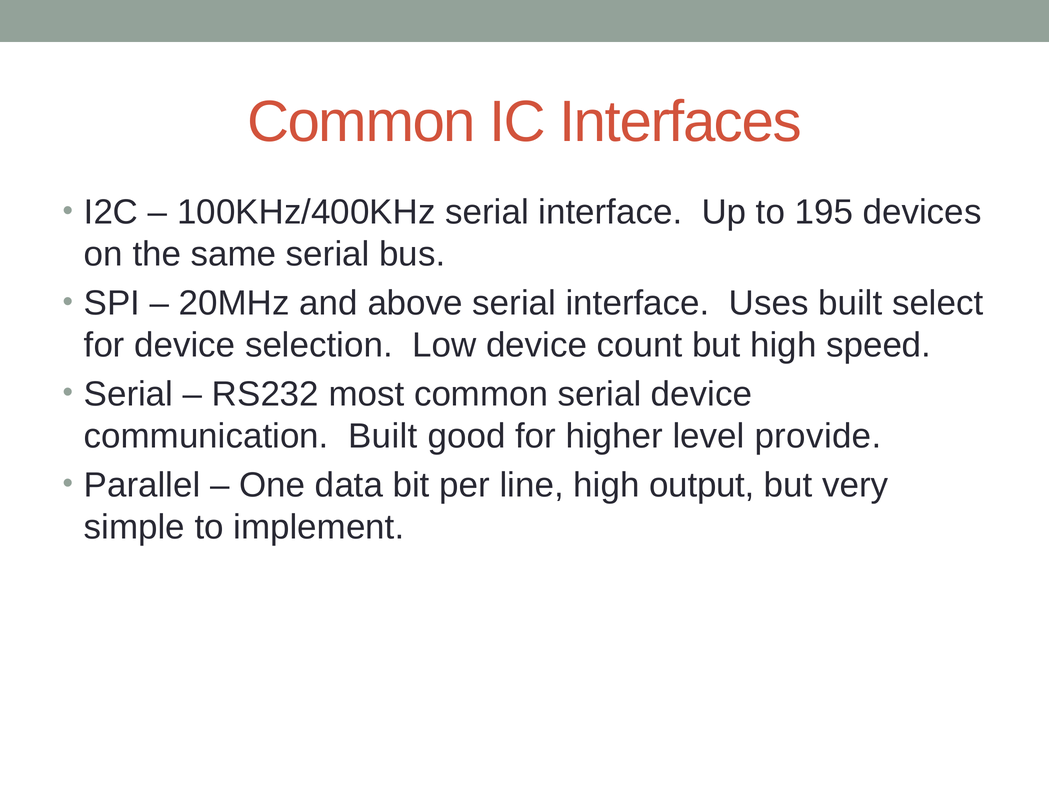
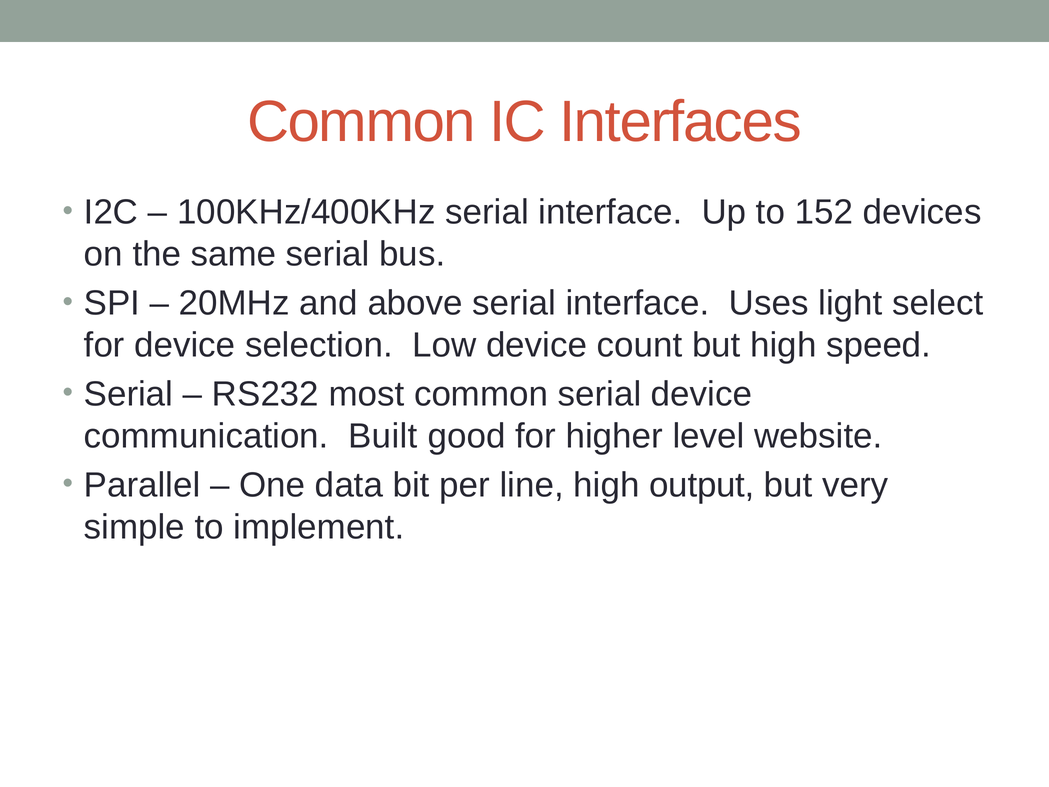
195: 195 -> 152
Uses built: built -> light
provide: provide -> website
